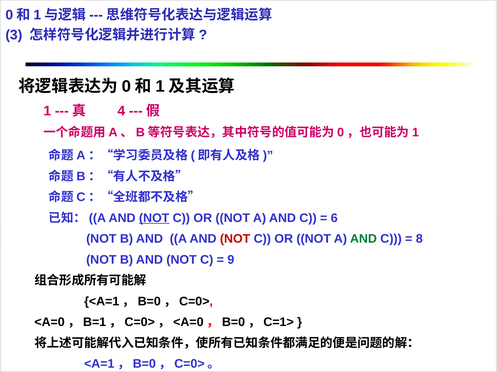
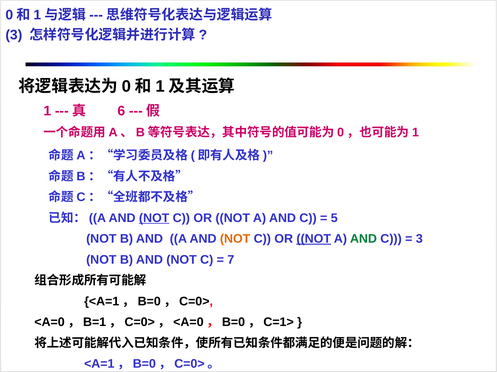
4: 4 -> 6
6: 6 -> 5
NOT at (235, 239) colour: red -> orange
NOT at (314, 239) underline: none -> present
8 at (419, 239): 8 -> 3
9: 9 -> 7
